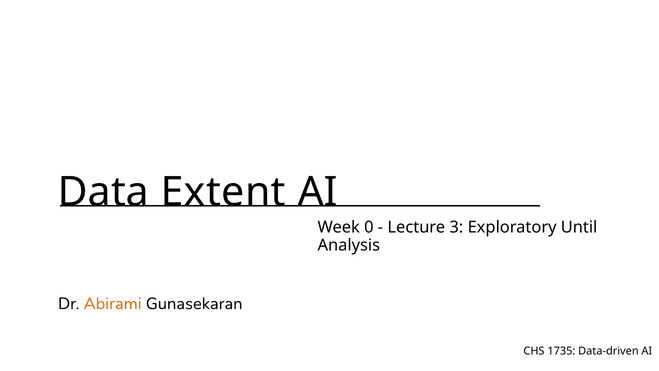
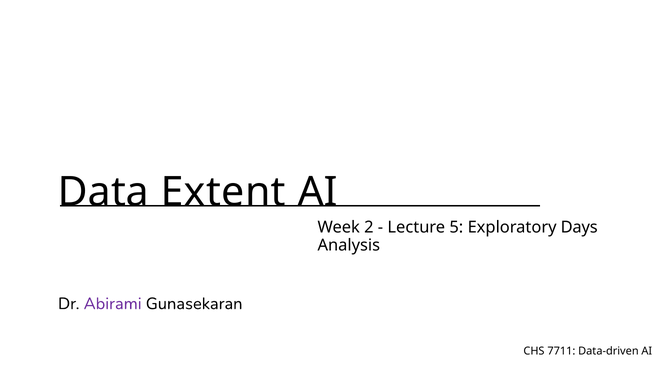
0: 0 -> 2
3: 3 -> 5
Until: Until -> Days
Abirami colour: orange -> purple
1735: 1735 -> 7711
